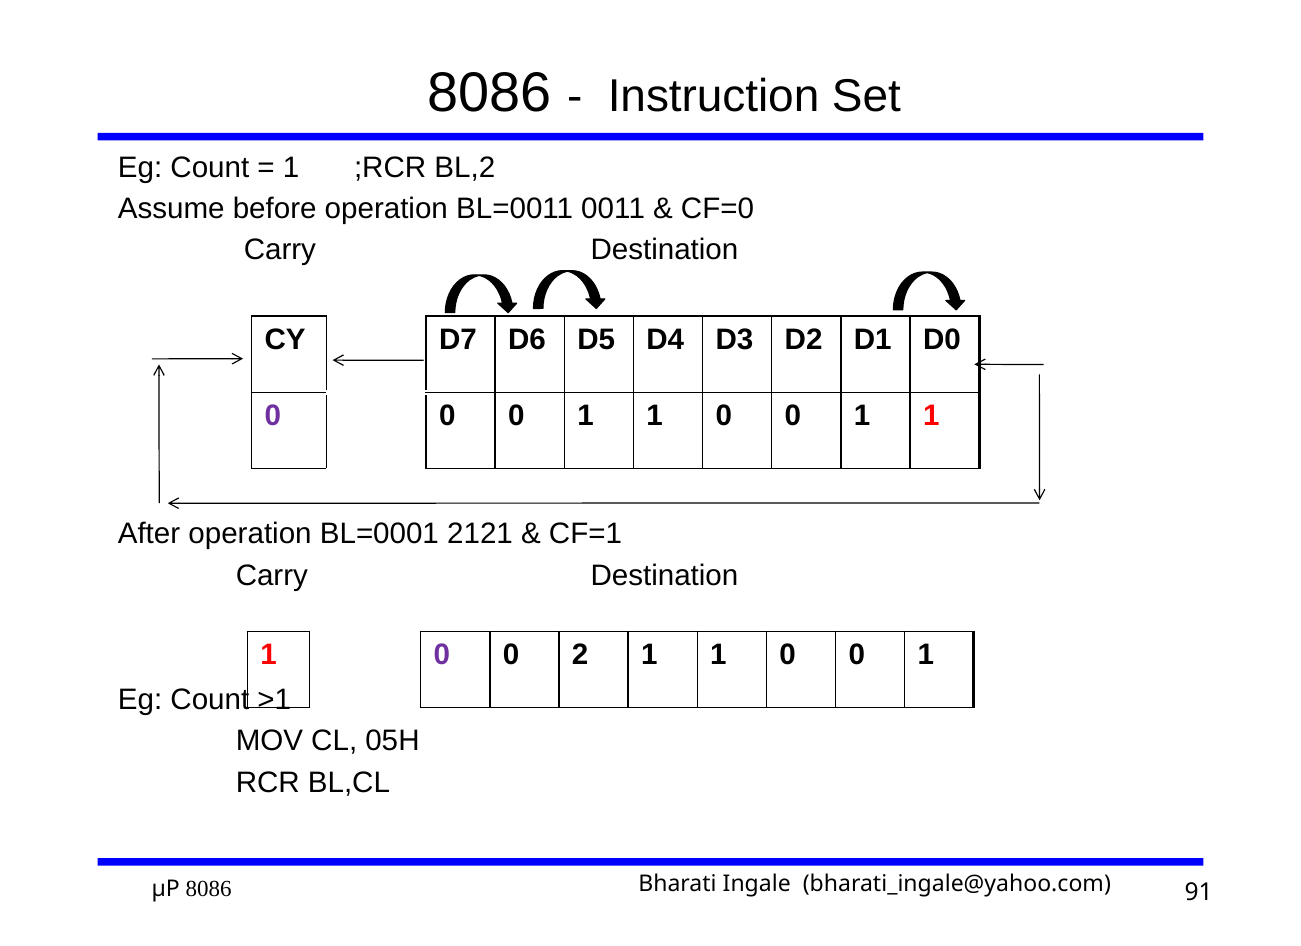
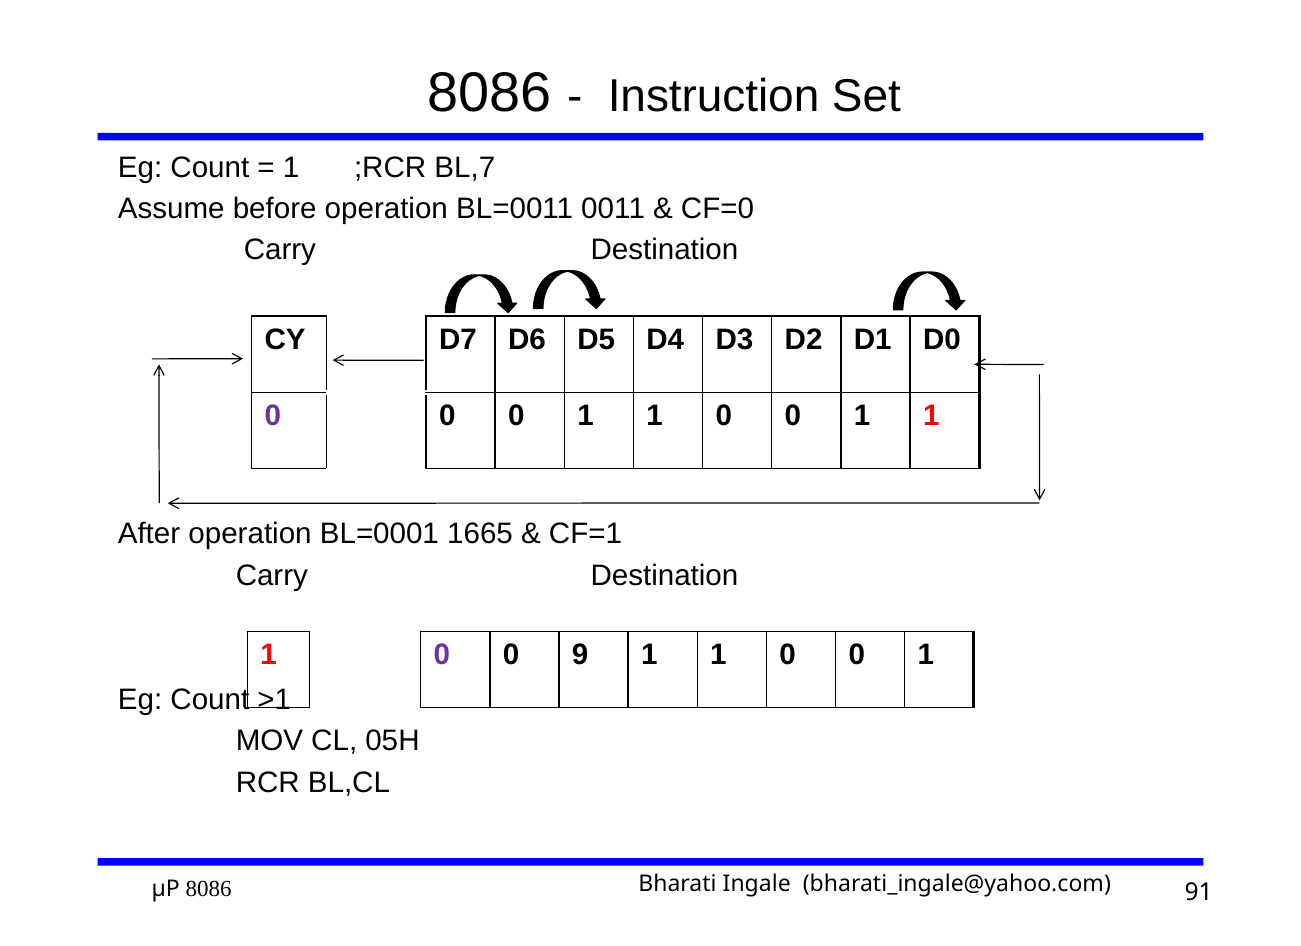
BL,2: BL,2 -> BL,7
2121: 2121 -> 1665
2: 2 -> 9
